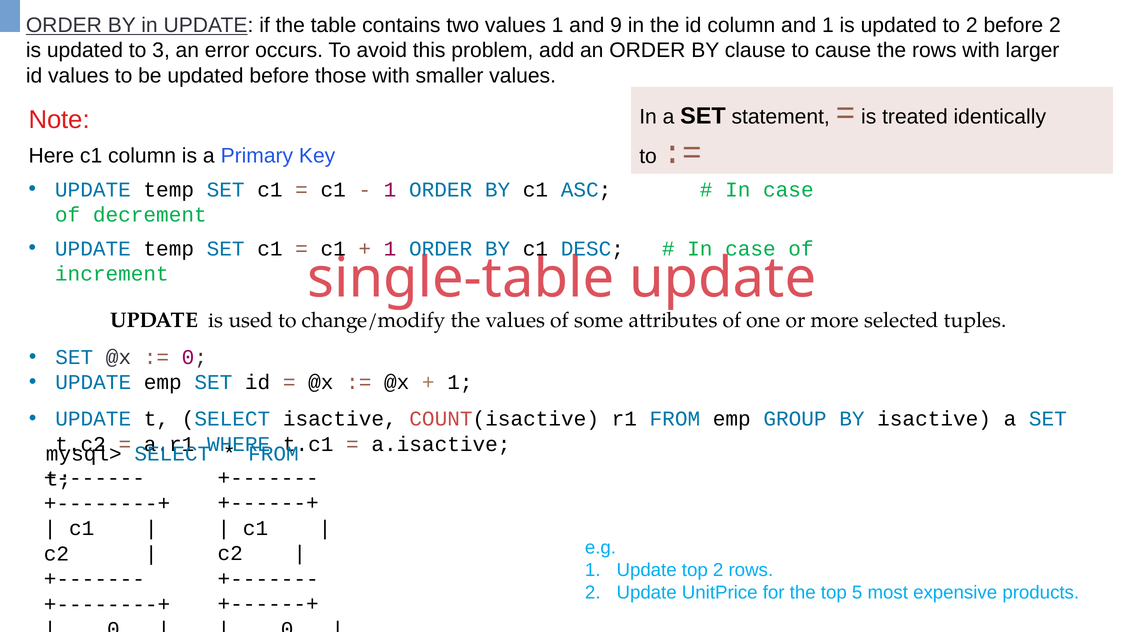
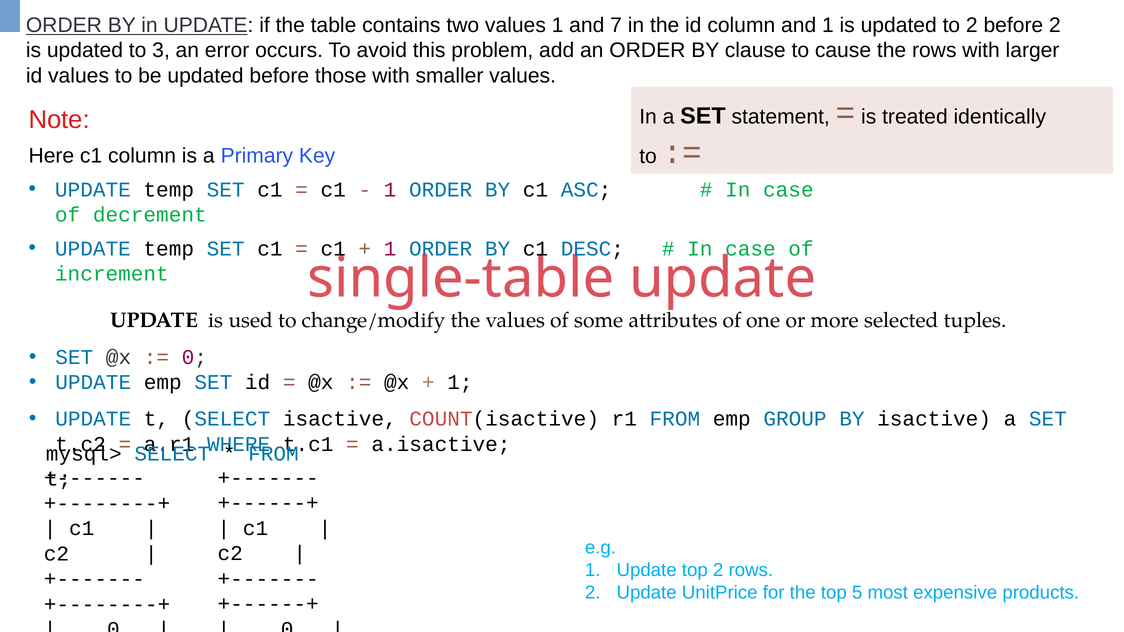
9: 9 -> 7
